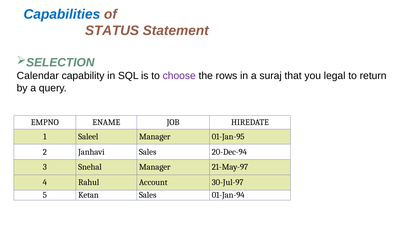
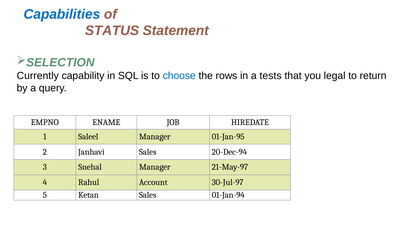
Calendar: Calendar -> Currently
choose colour: purple -> blue
suraj: suraj -> tests
